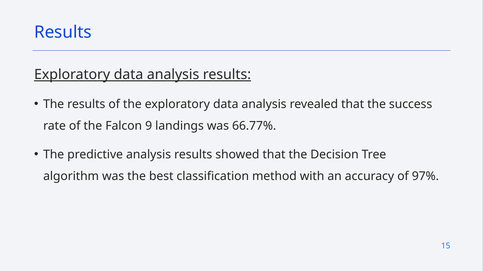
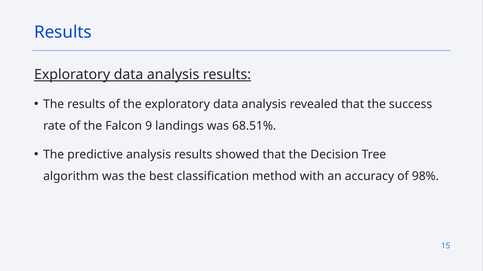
66.77%: 66.77% -> 68.51%
97%: 97% -> 98%
